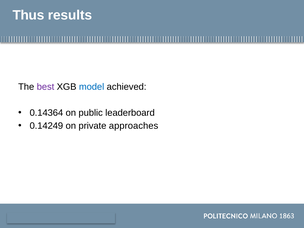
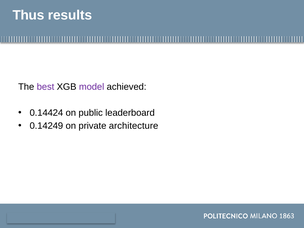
model colour: blue -> purple
0.14364: 0.14364 -> 0.14424
approaches: approaches -> architecture
